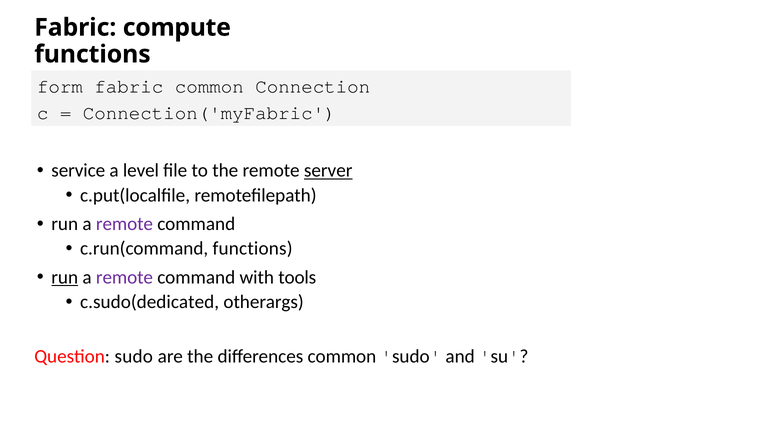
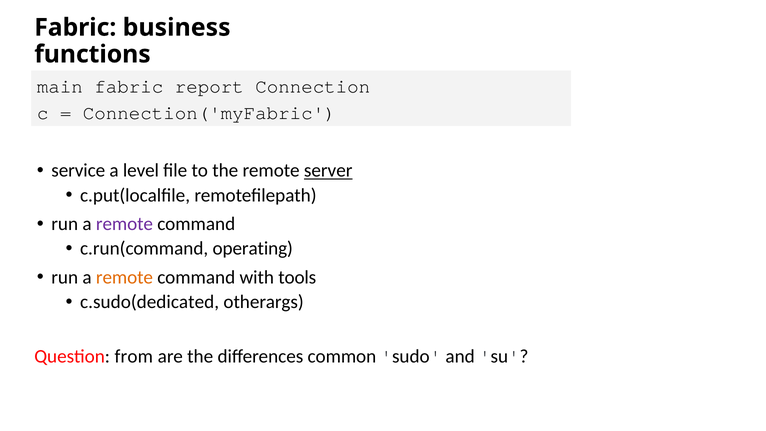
compute: compute -> business
form: form -> main
fabric common: common -> report
c.run(command functions: functions -> operating
run at (65, 277) underline: present -> none
remote at (124, 277) colour: purple -> orange
Question sudo: sudo -> from
